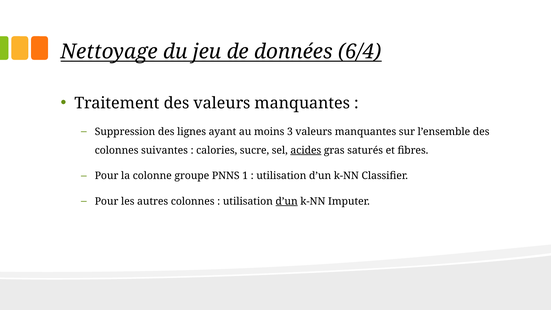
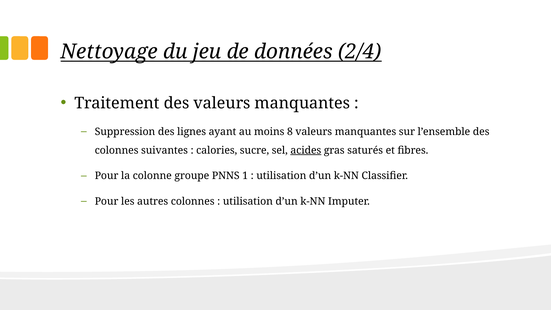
6/4: 6/4 -> 2/4
3: 3 -> 8
d’un at (287, 201) underline: present -> none
